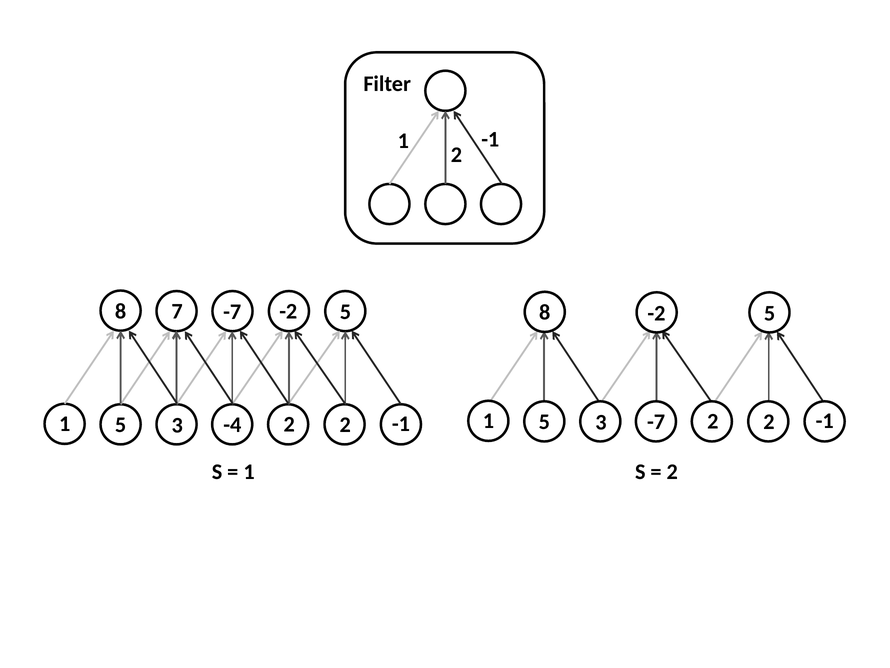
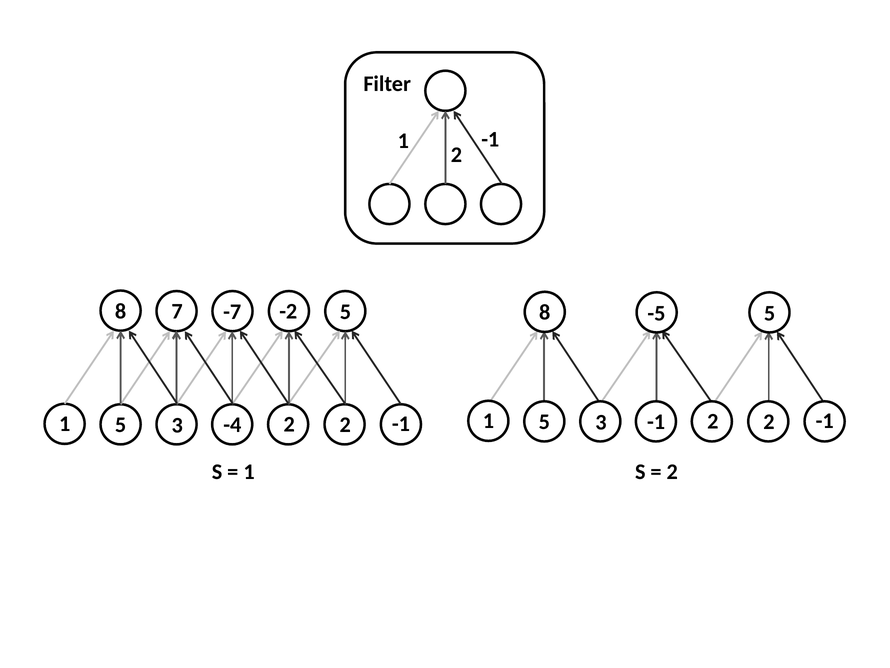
8 -2: -2 -> -5
3 -7: -7 -> -1
